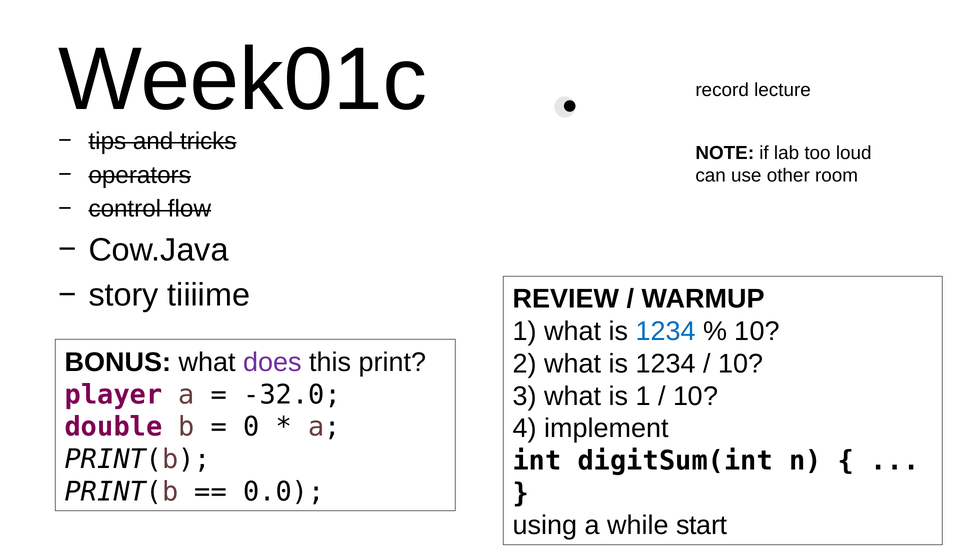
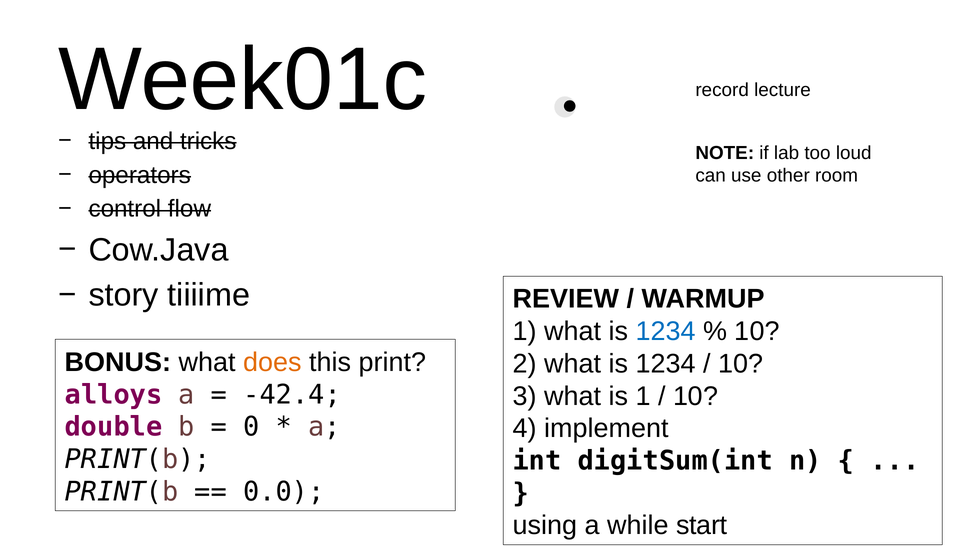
does colour: purple -> orange
player: player -> alloys
-32.0: -32.0 -> -42.4
